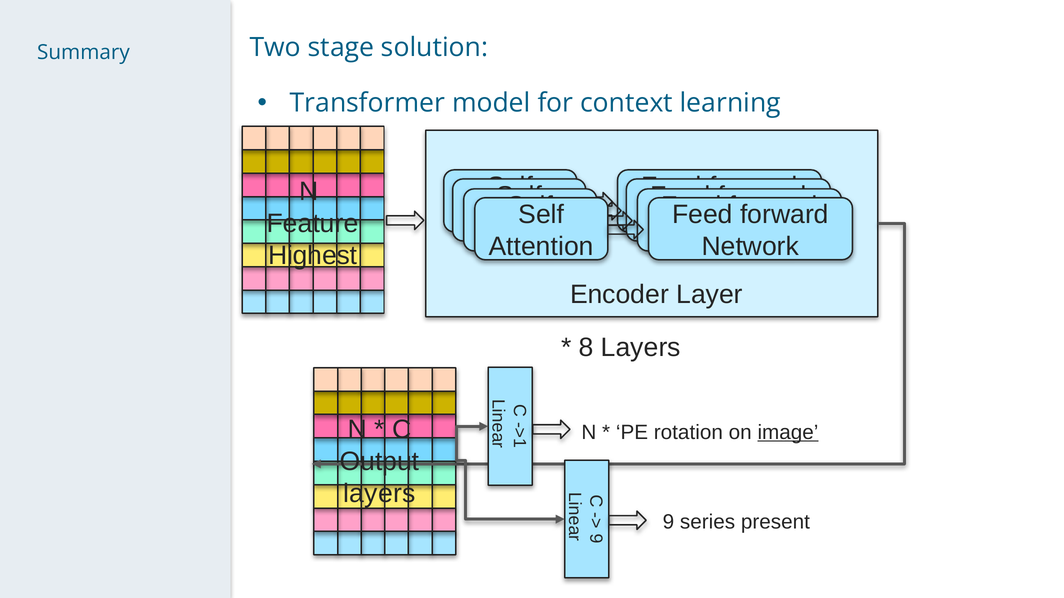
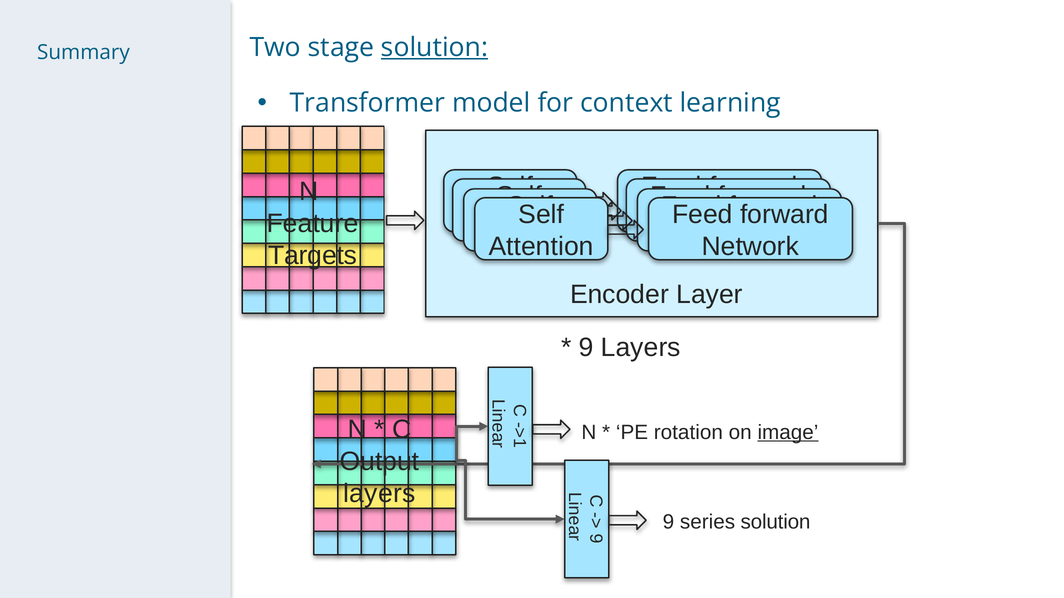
solution at (435, 47) underline: none -> present
Highest: Highest -> Targets
8 at (586, 348): 8 -> 9
series present: present -> solution
